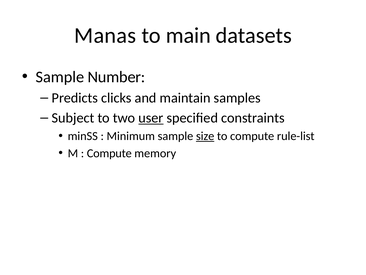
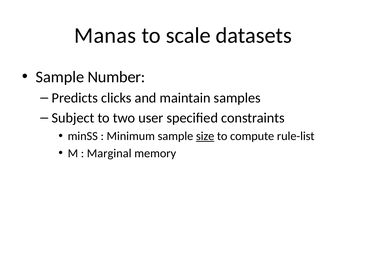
main: main -> scale
user underline: present -> none
Compute at (109, 153): Compute -> Marginal
